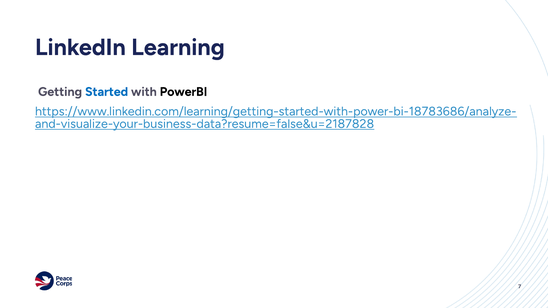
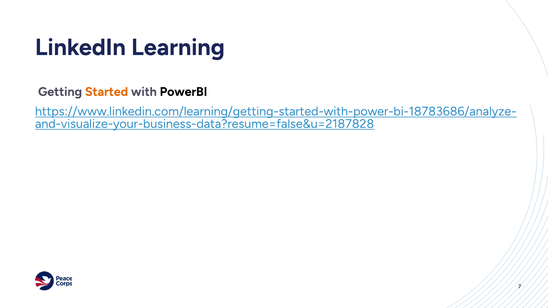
Started colour: blue -> orange
